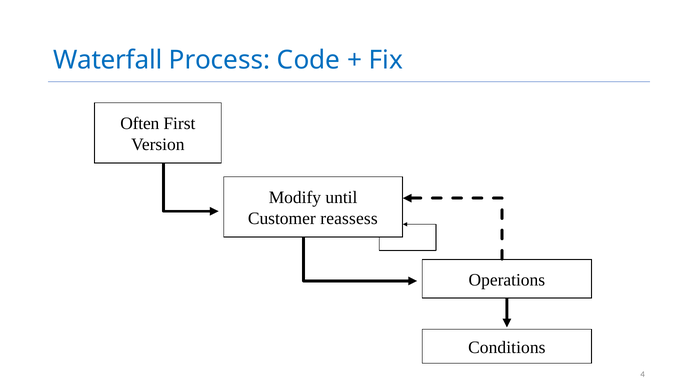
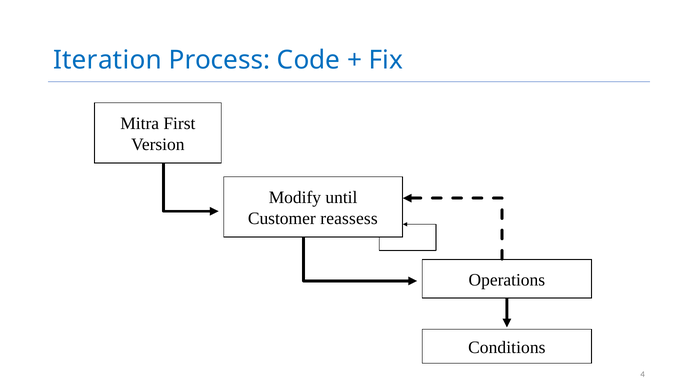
Waterfall: Waterfall -> Iteration
Often: Often -> Mitra
